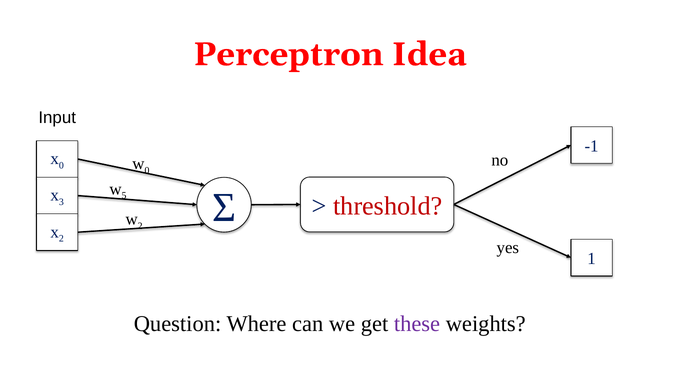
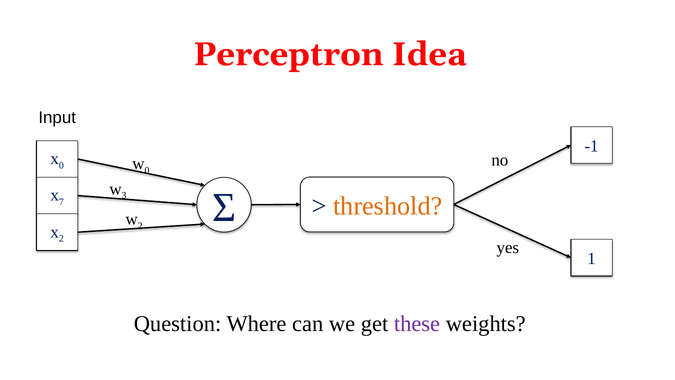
5: 5 -> 3
3: 3 -> 7
threshold colour: red -> orange
